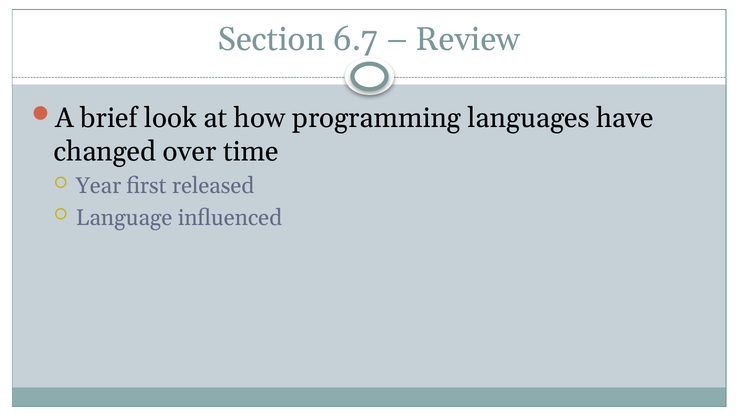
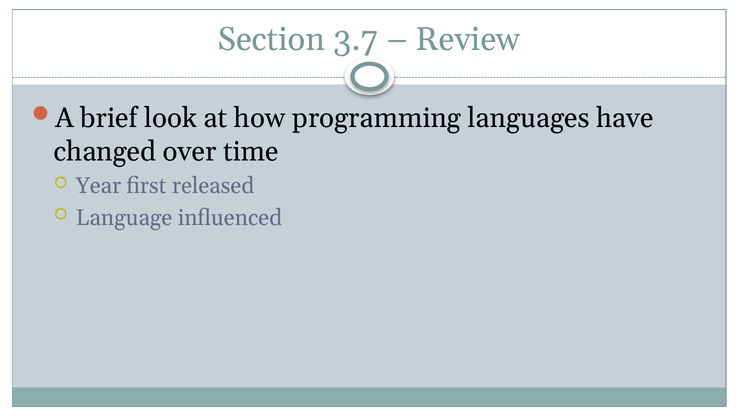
6.7: 6.7 -> 3.7
